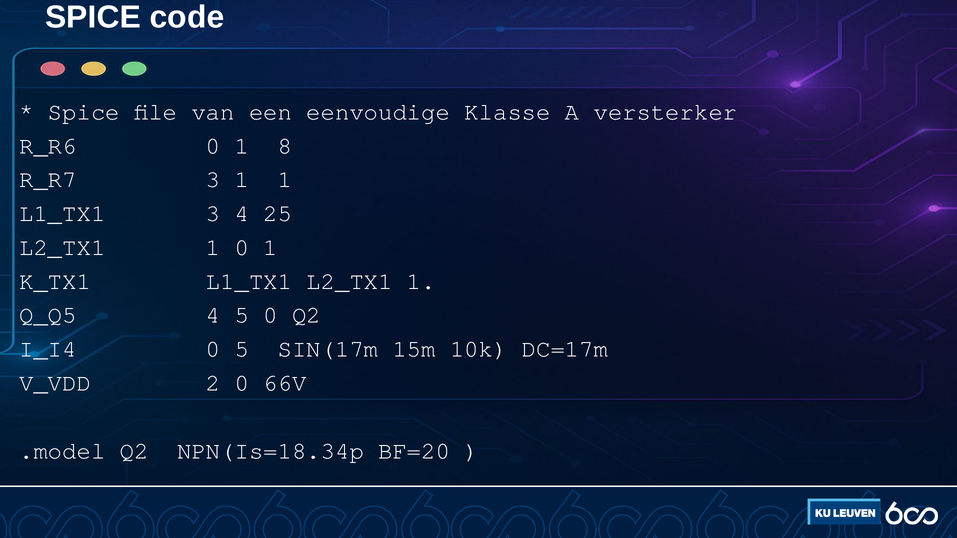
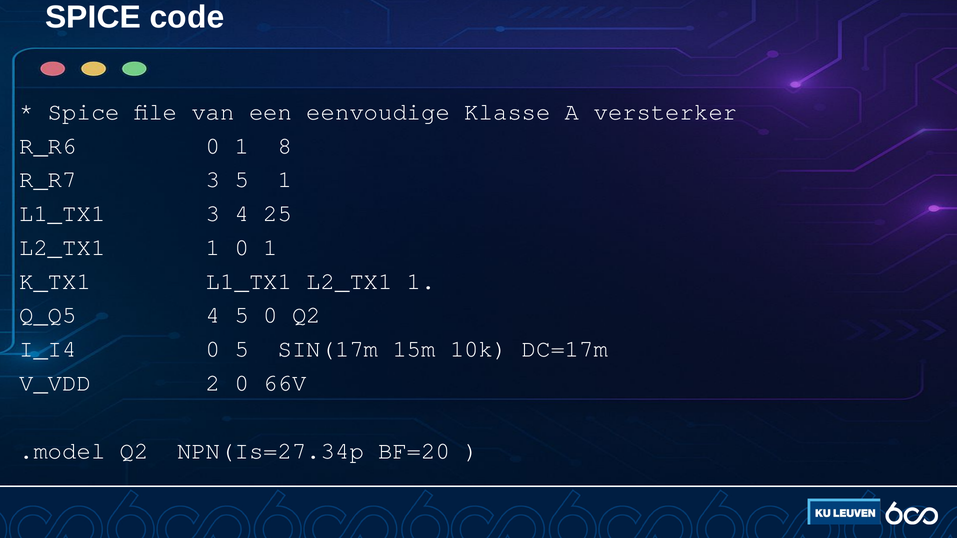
3 1: 1 -> 5
NPN(Is=18.34p: NPN(Is=18.34p -> NPN(Is=27.34p
